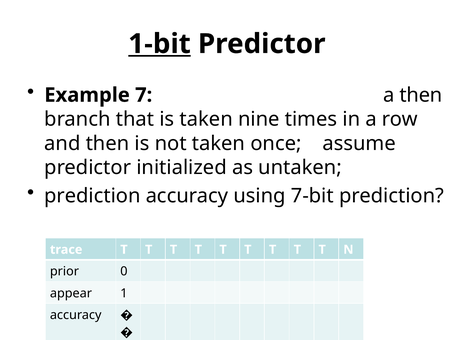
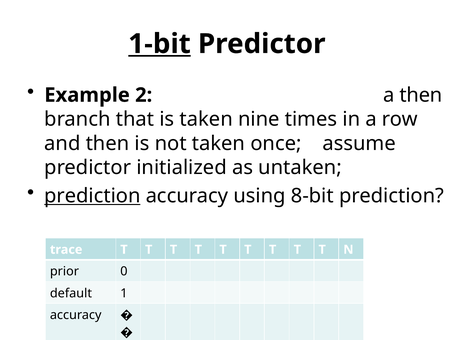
7: 7 -> 2
prediction at (92, 196) underline: none -> present
7-bit: 7-bit -> 8-bit
appear: appear -> default
